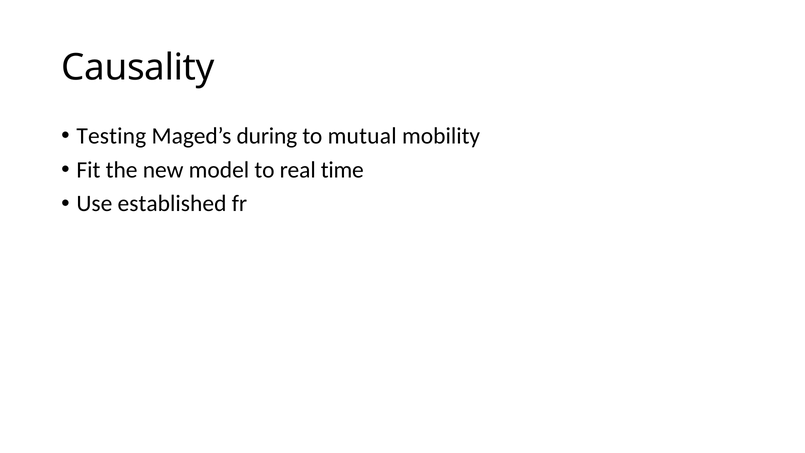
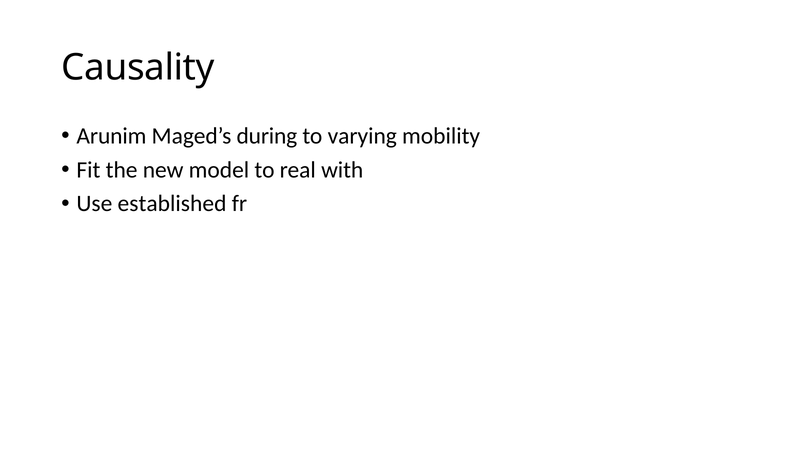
Testing: Testing -> Arunim
mutual: mutual -> varying
time: time -> with
